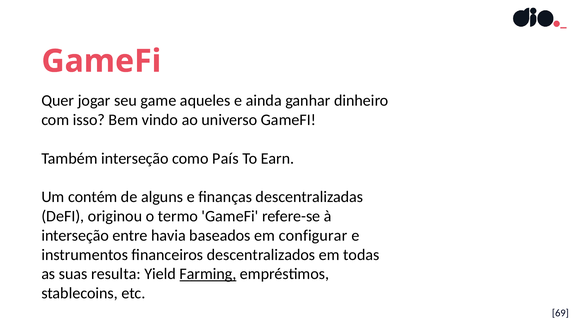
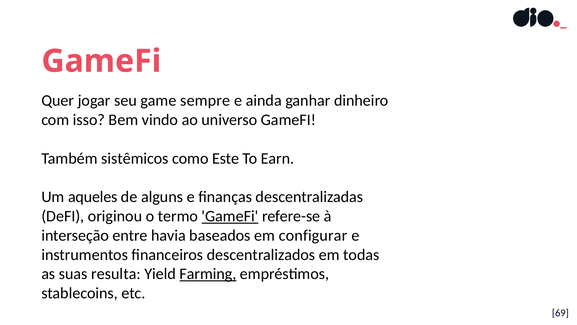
aqueles: aqueles -> sempre
Também interseção: interseção -> sistêmicos
País: País -> Este
contém: contém -> aqueles
GameFi at (230, 216) underline: none -> present
